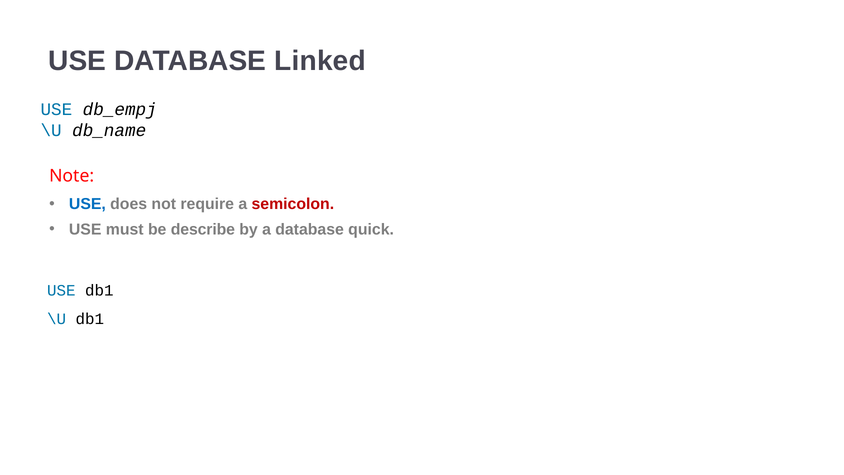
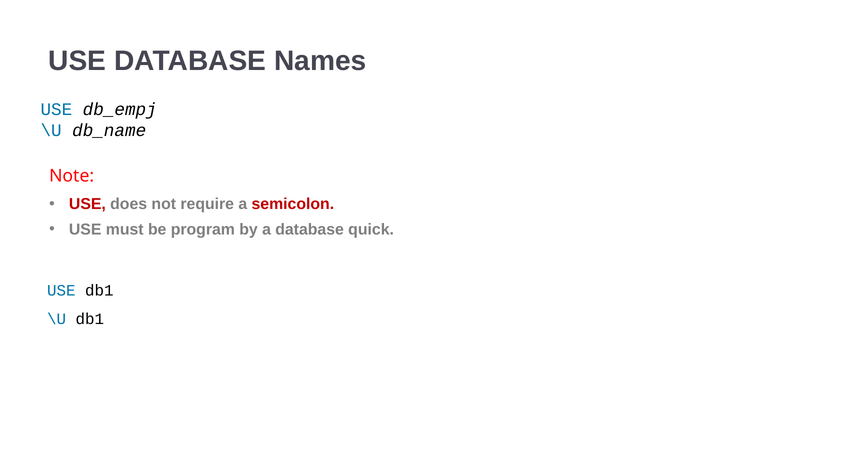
Linked: Linked -> Names
USE at (87, 204) colour: blue -> red
describe: describe -> program
